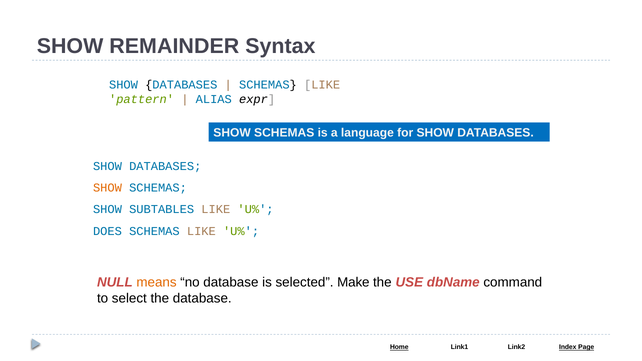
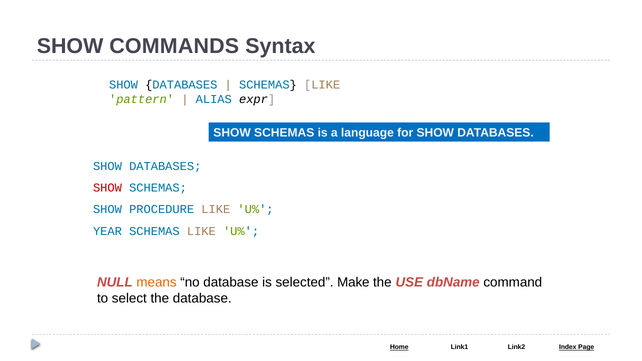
REMAINDER: REMAINDER -> COMMANDS
SHOW at (107, 188) colour: orange -> red
SUBTABLES: SUBTABLES -> PROCEDURE
DOES: DOES -> YEAR
